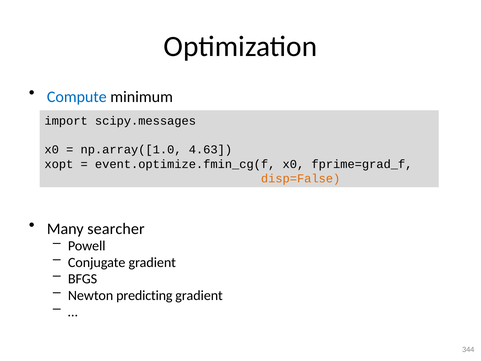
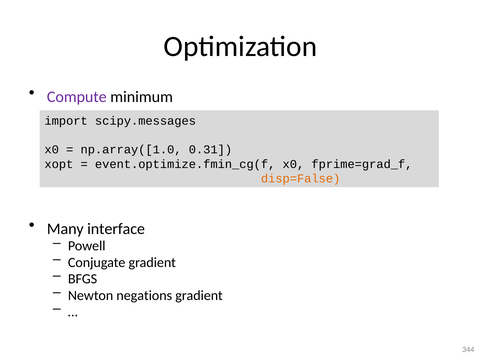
Compute colour: blue -> purple
4.63: 4.63 -> 0.31
searcher: searcher -> interface
predicting: predicting -> negations
